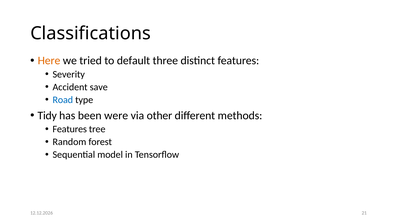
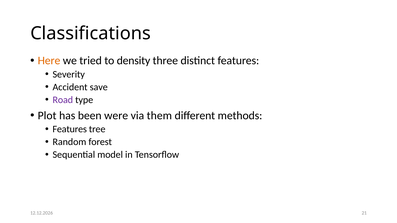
default: default -> density
Road colour: blue -> purple
Tidy: Tidy -> Plot
other: other -> them
